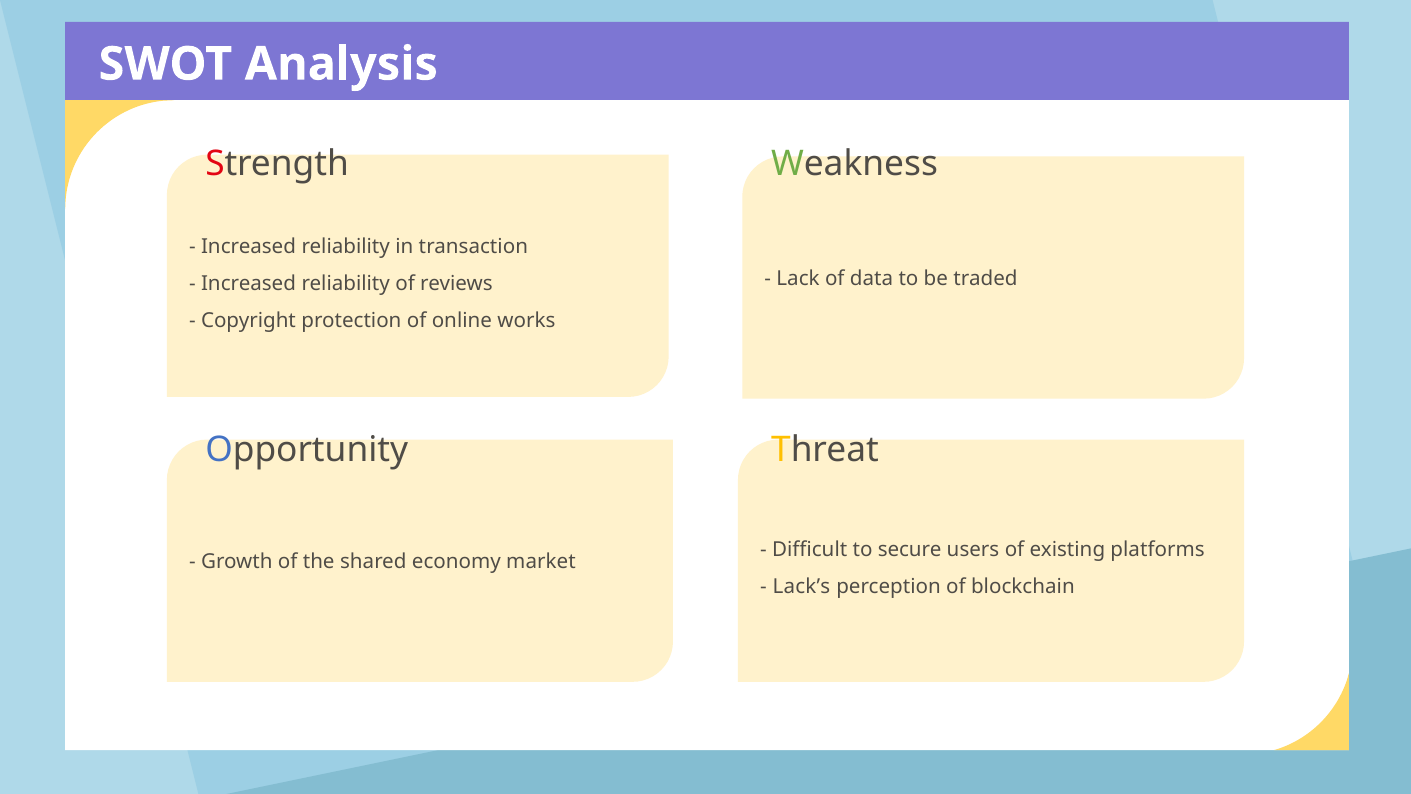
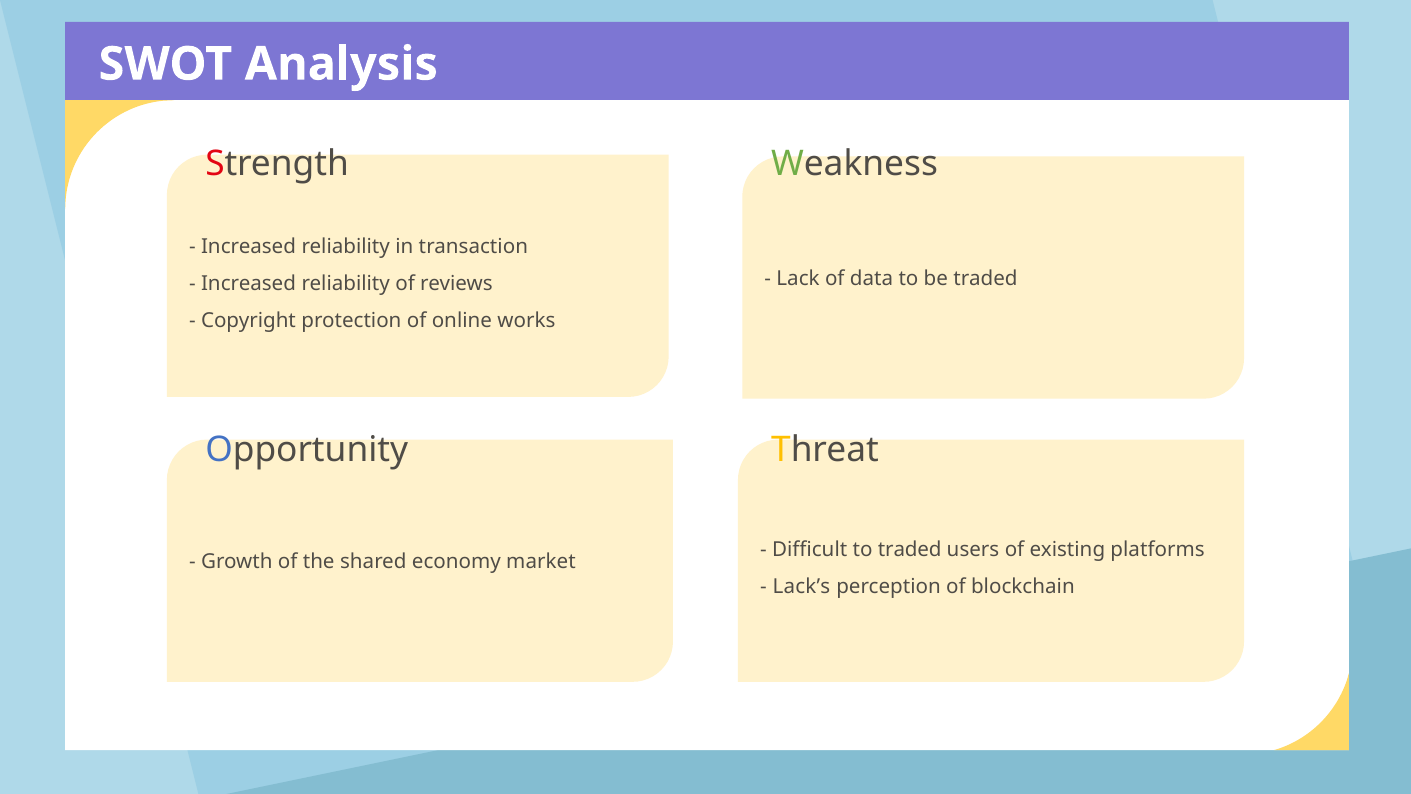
to secure: secure -> traded
